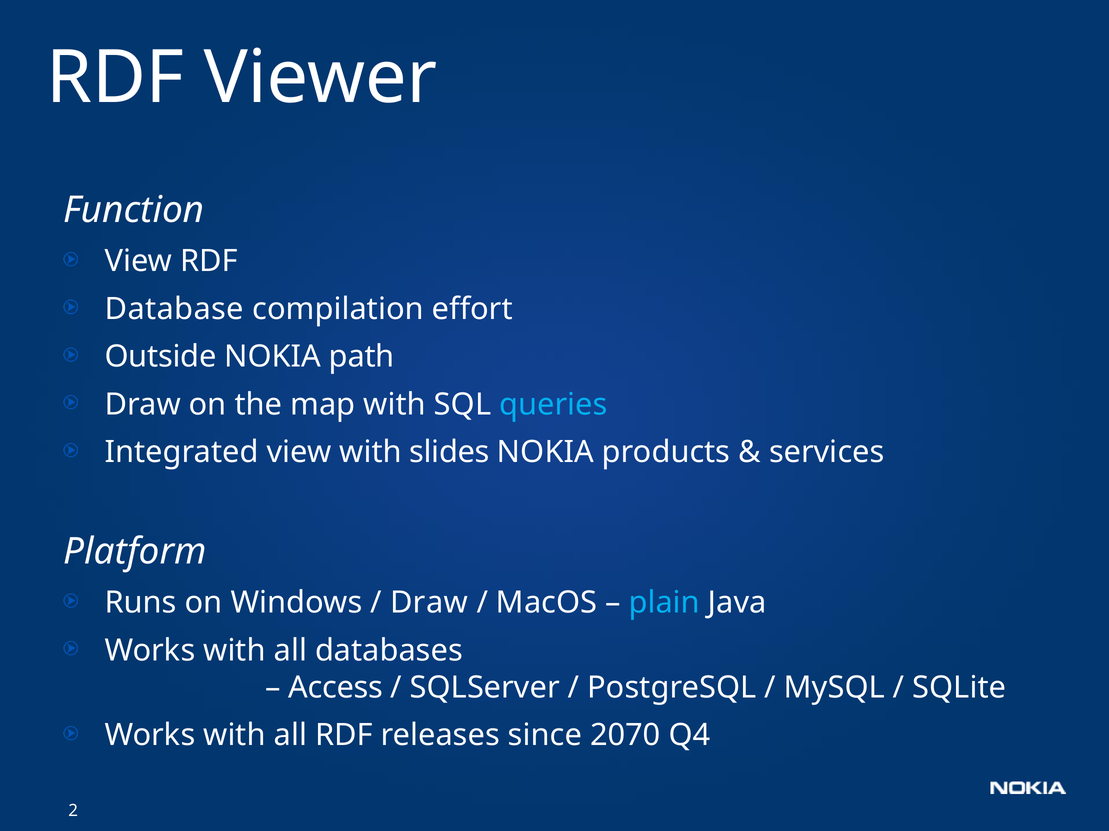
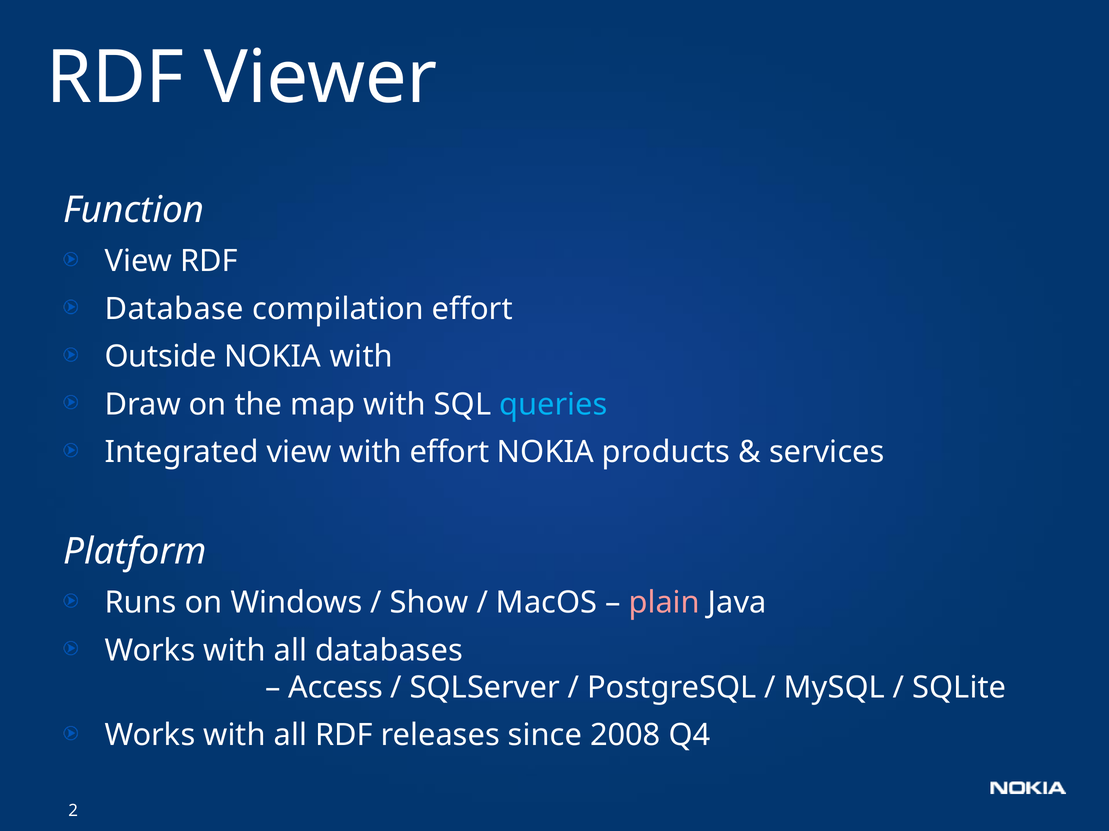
NOKIA path: path -> with
with slides: slides -> effort
Draw at (429, 603): Draw -> Show
plain colour: light blue -> pink
2070: 2070 -> 2008
